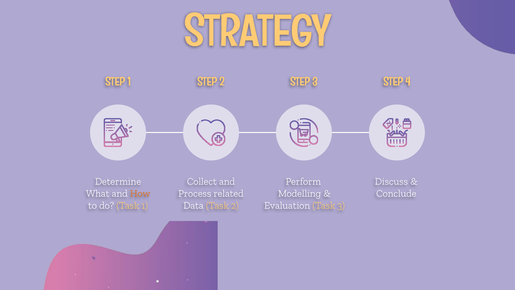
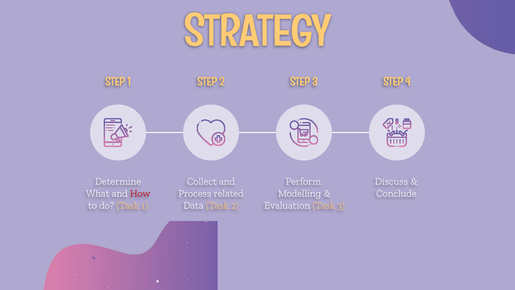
How colour: orange -> red
